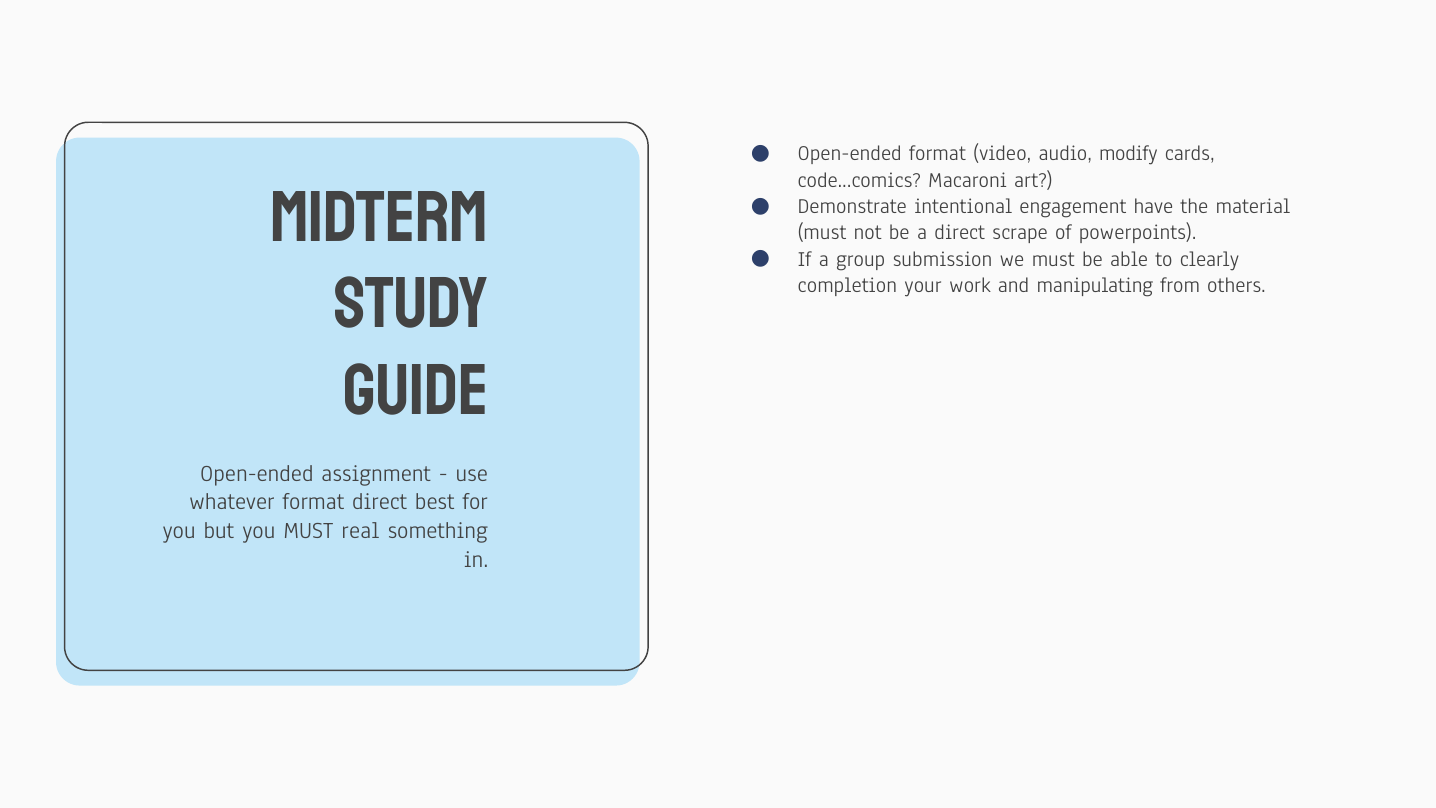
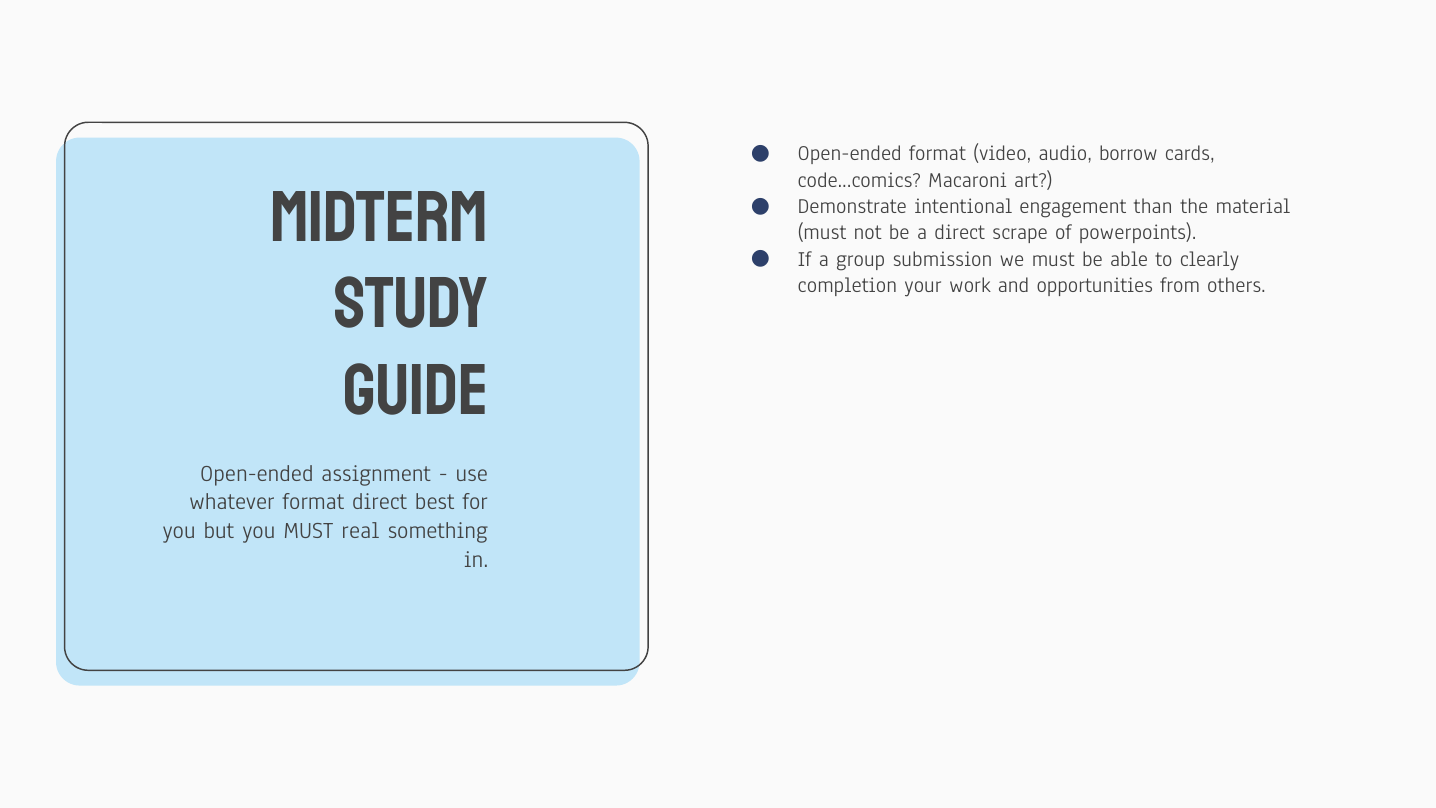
modify: modify -> borrow
have: have -> than
manipulating: manipulating -> opportunities
